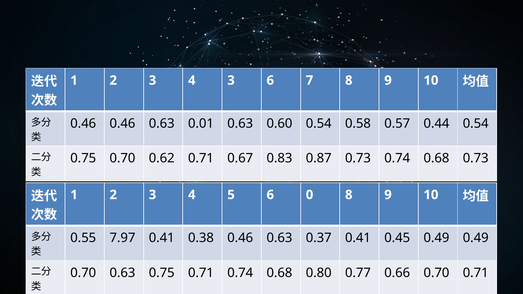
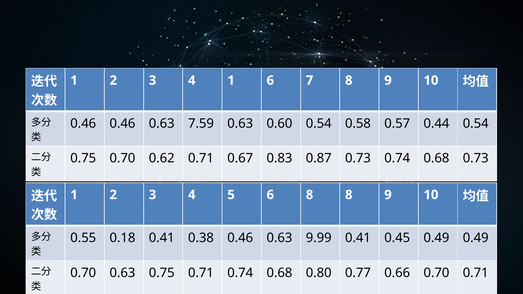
4 3: 3 -> 1
0.01: 0.01 -> 7.59
6 0: 0 -> 8
7.97: 7.97 -> 0.18
0.37: 0.37 -> 9.99
